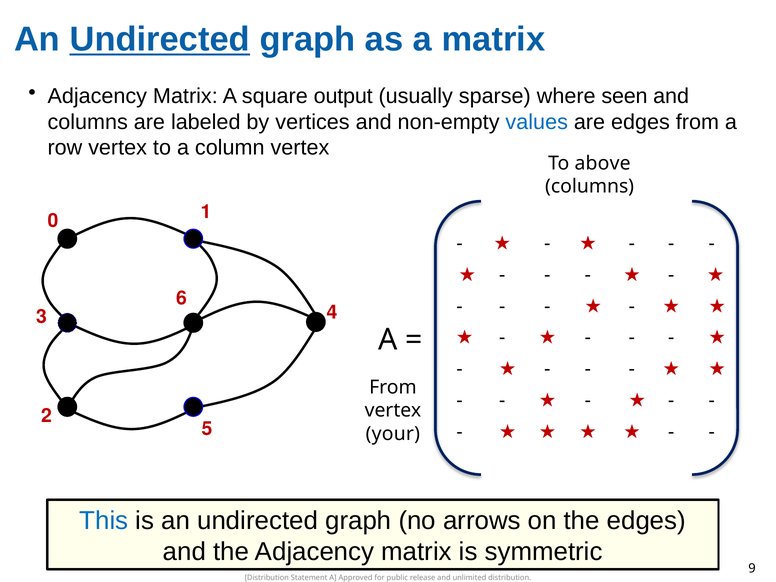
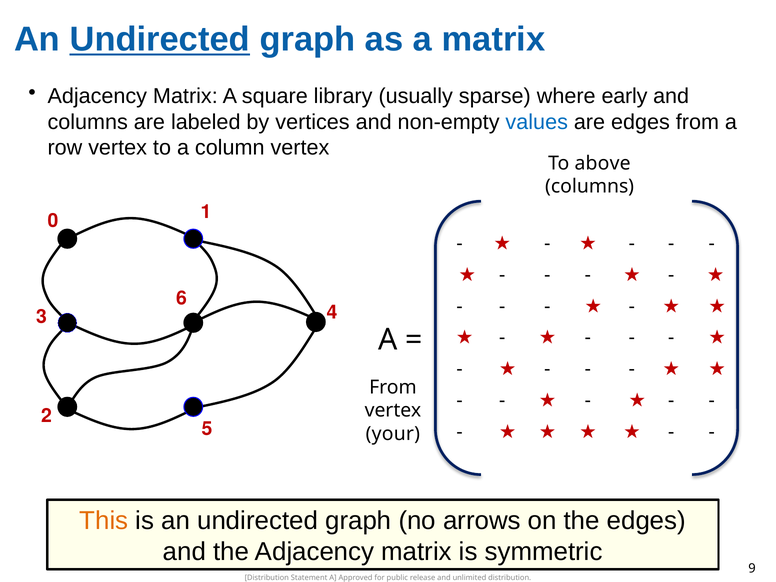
output: output -> library
seen: seen -> early
This colour: blue -> orange
